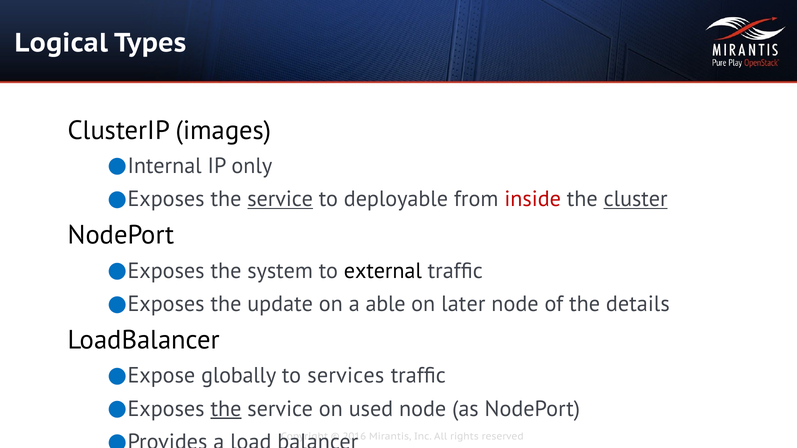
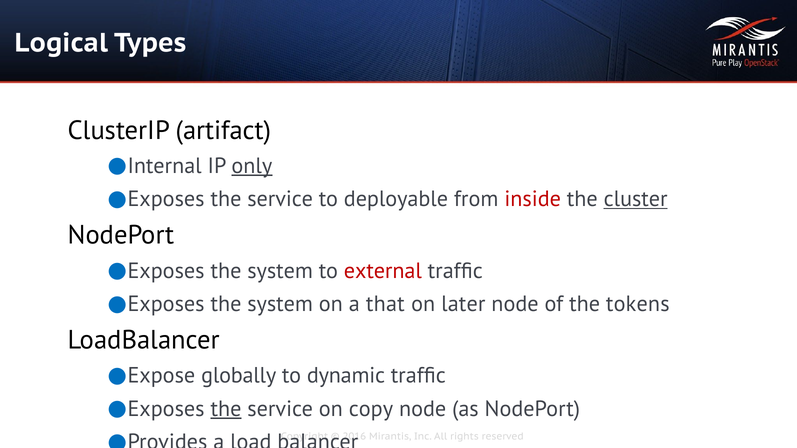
images: images -> artifact
only underline: none -> present
service at (280, 199) underline: present -> none
external colour: black -> red
update at (280, 304): update -> system
able: able -> that
details: details -> tokens
services: services -> dynamic
used: used -> copy
